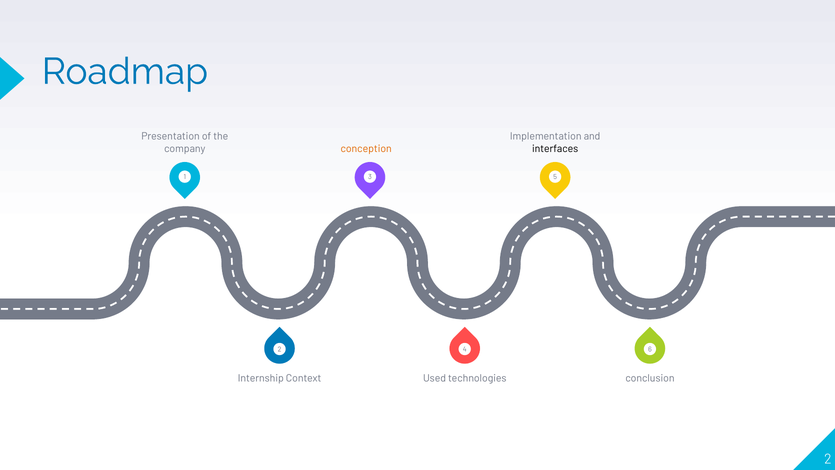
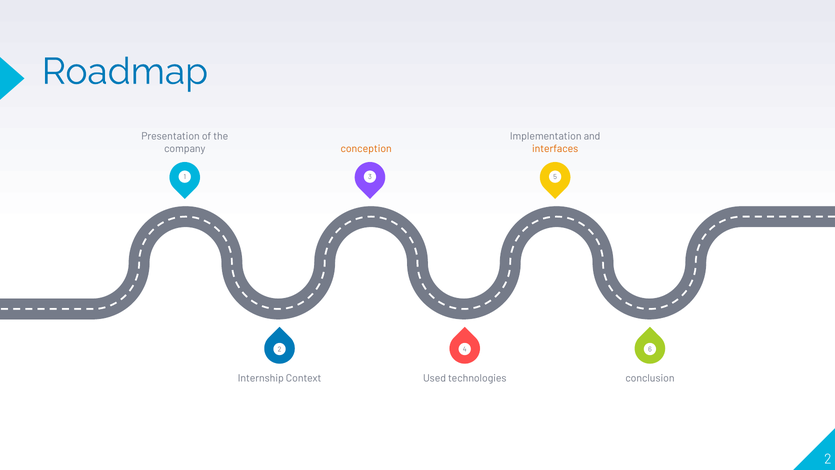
interfaces colour: black -> orange
